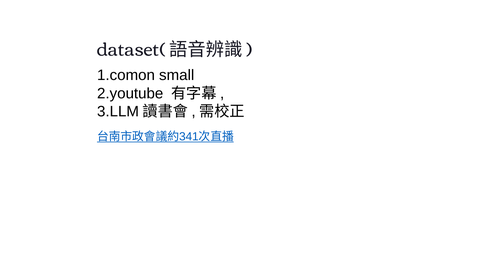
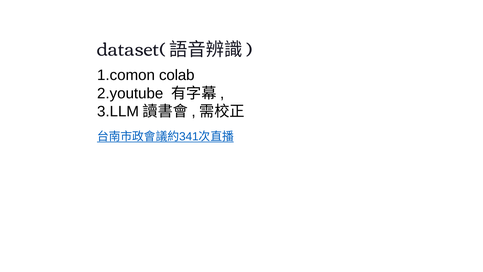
small: small -> colab
